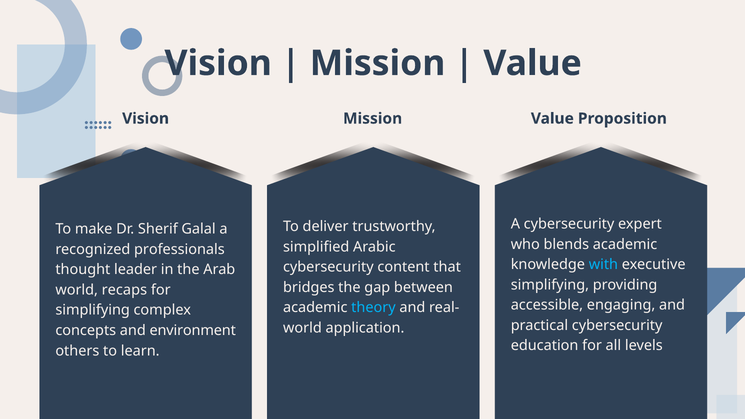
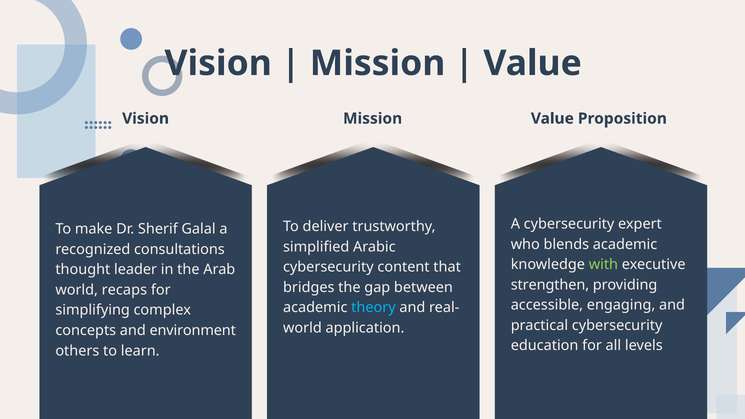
professionals: professionals -> consultations
with colour: light blue -> light green
simplifying at (550, 285): simplifying -> strengthen
